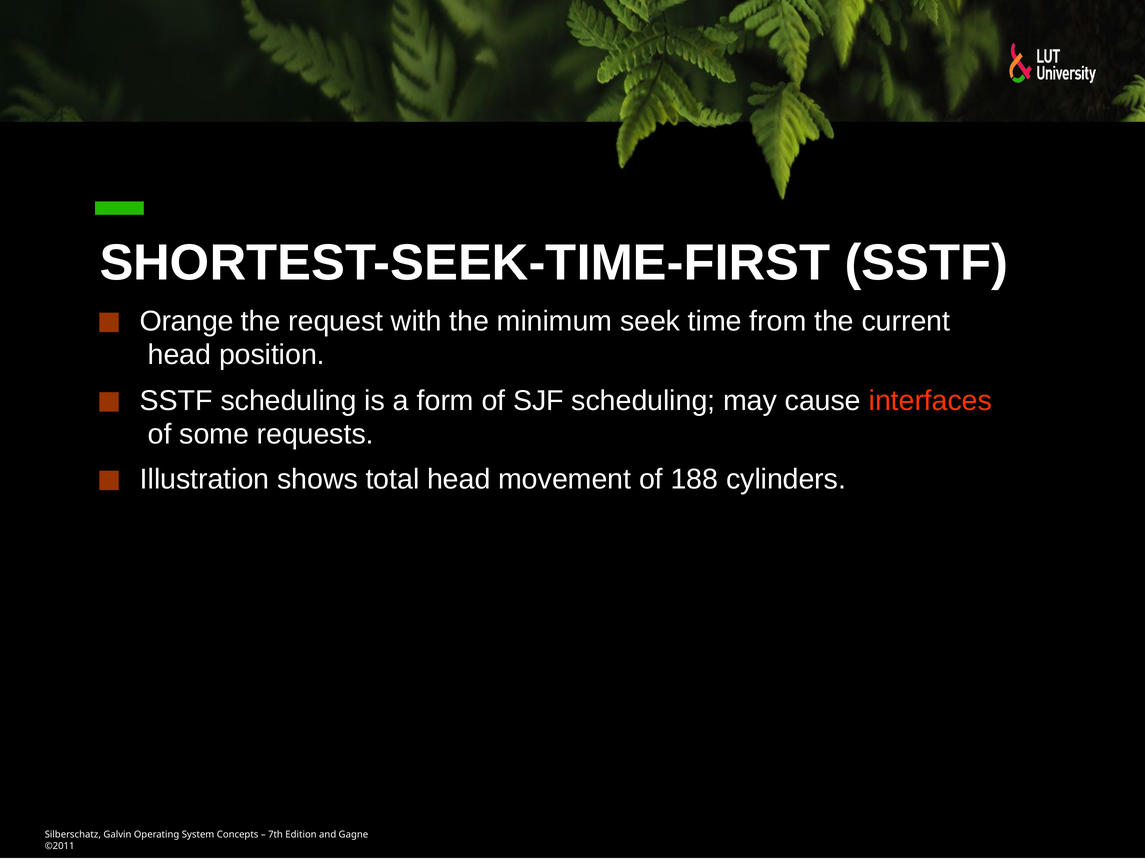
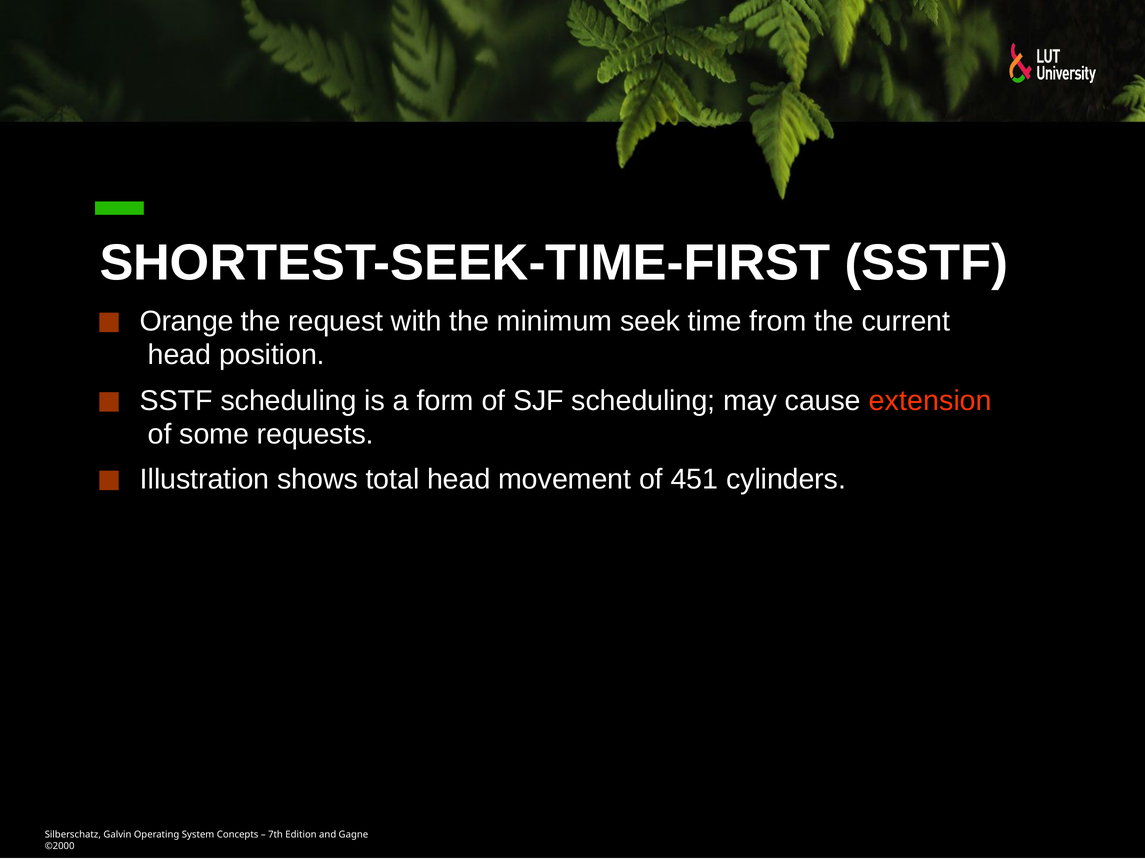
interfaces: interfaces -> extension
188: 188 -> 451
©2011: ©2011 -> ©2000
